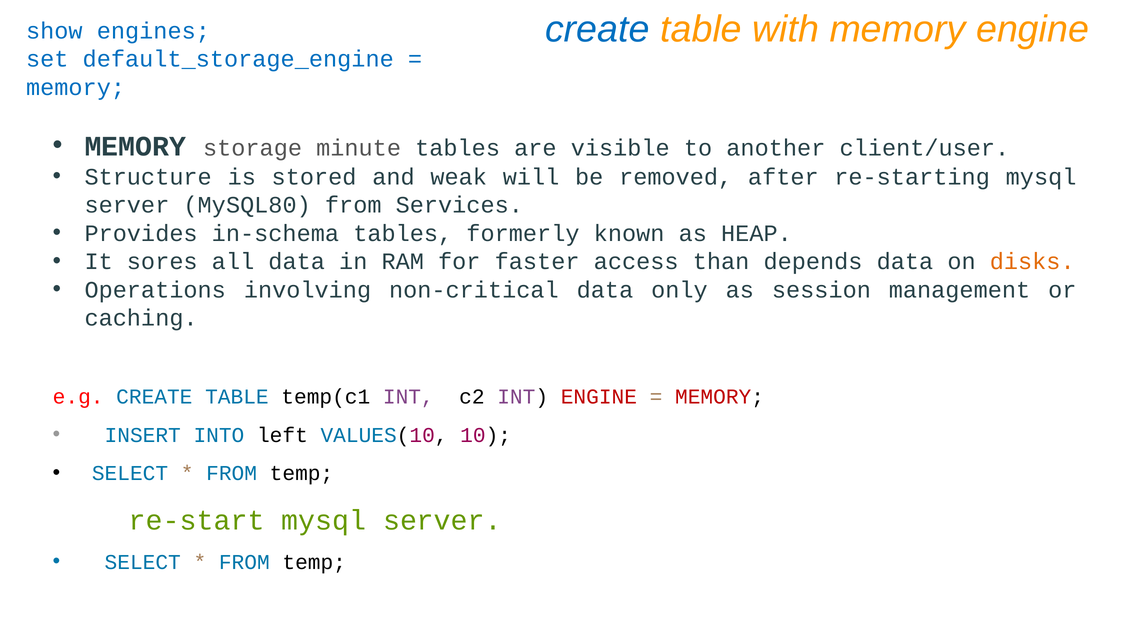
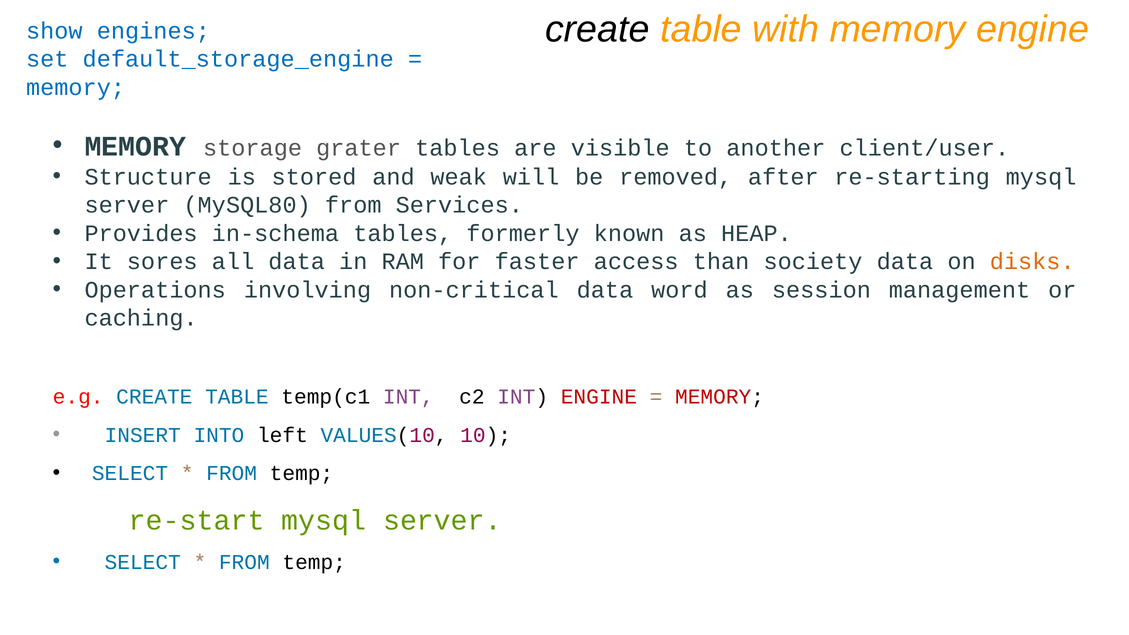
create at (597, 29) colour: blue -> black
minute: minute -> grater
depends: depends -> society
only: only -> word
